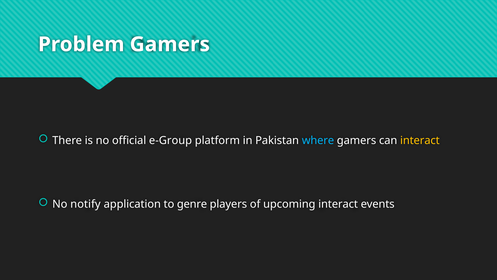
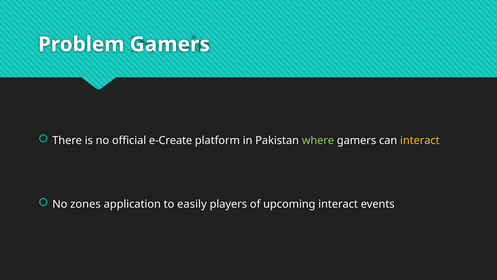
e-Group: e-Group -> e-Create
where colour: light blue -> light green
notify: notify -> zones
genre: genre -> easily
